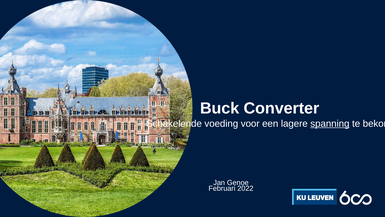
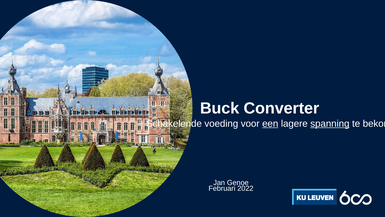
een underline: none -> present
